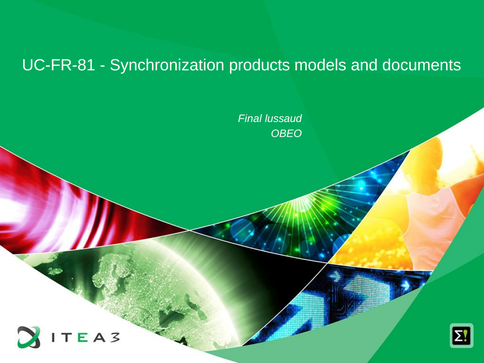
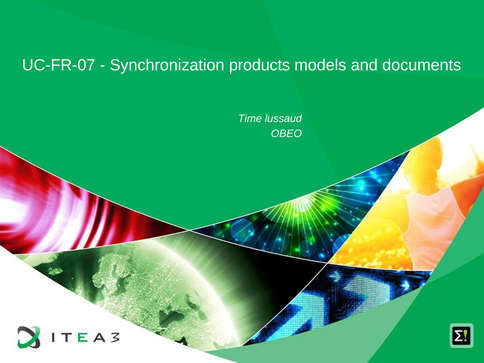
UC-FR-81: UC-FR-81 -> UC-FR-07
Final: Final -> Time
